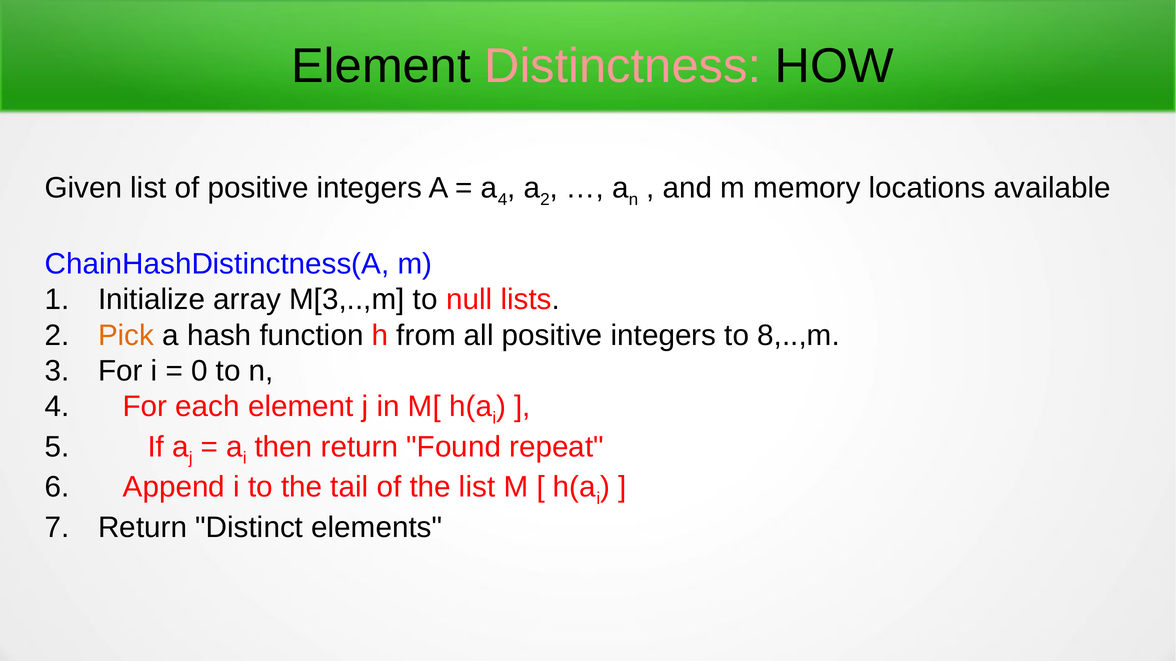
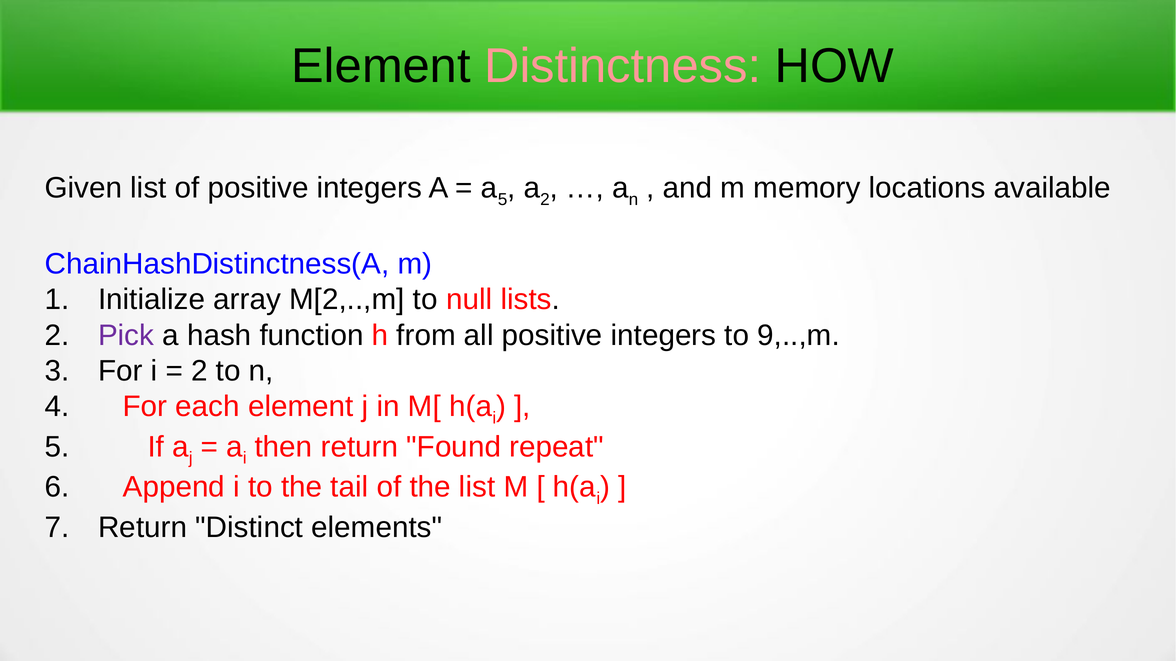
a 4: 4 -> 5
M[3,..,m: M[3,..,m -> M[2,..,m
Pick colour: orange -> purple
8,..,m: 8,..,m -> 9,..,m
0 at (199, 371): 0 -> 2
